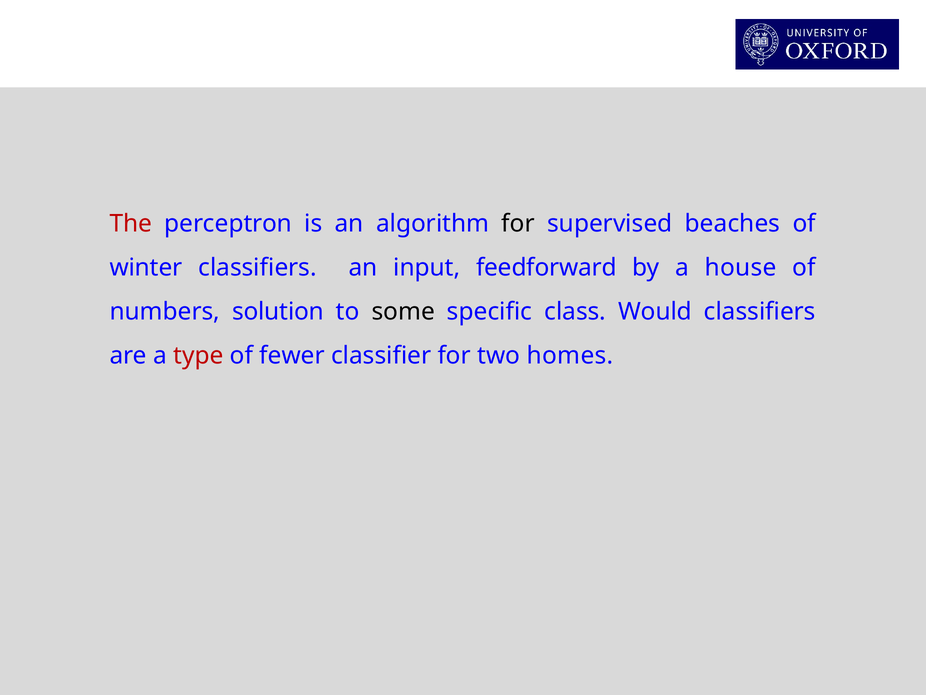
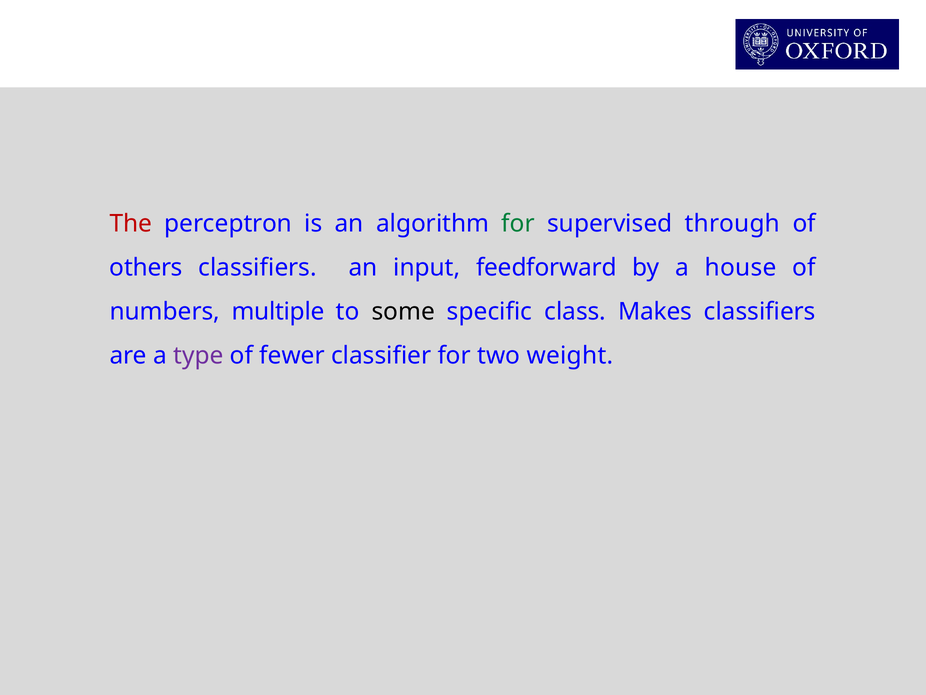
for at (518, 223) colour: black -> green
beaches: beaches -> through
winter: winter -> others
solution: solution -> multiple
Would: Would -> Makes
type colour: red -> purple
homes: homes -> weight
